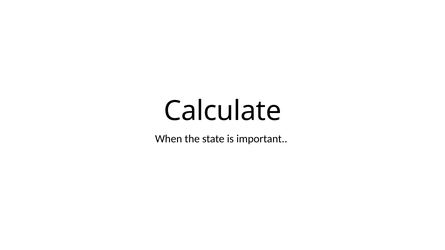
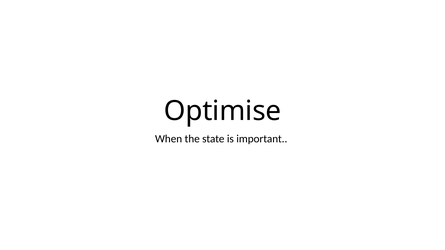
Calculate: Calculate -> Optimise
